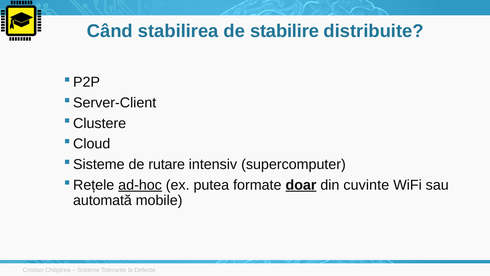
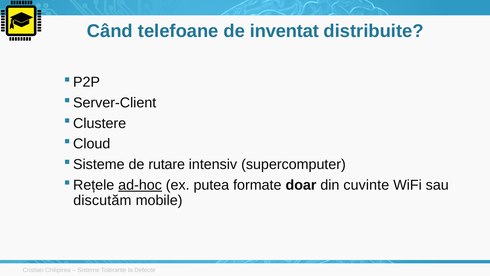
stabilirea: stabilirea -> telefoane
stabilire: stabilire -> inventat
doar underline: present -> none
automată: automată -> discutăm
